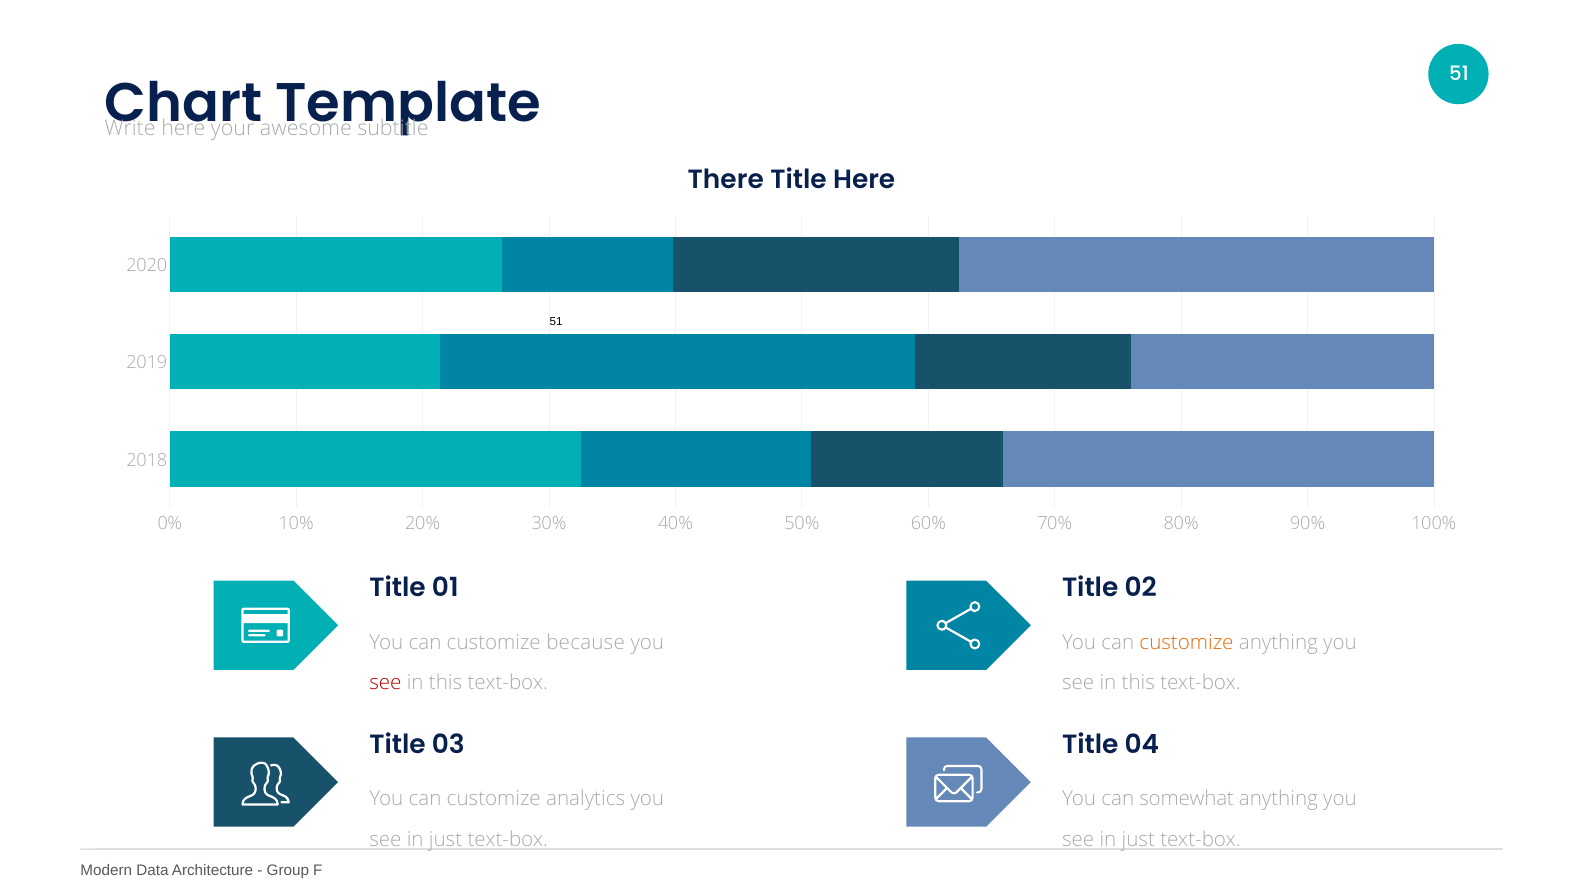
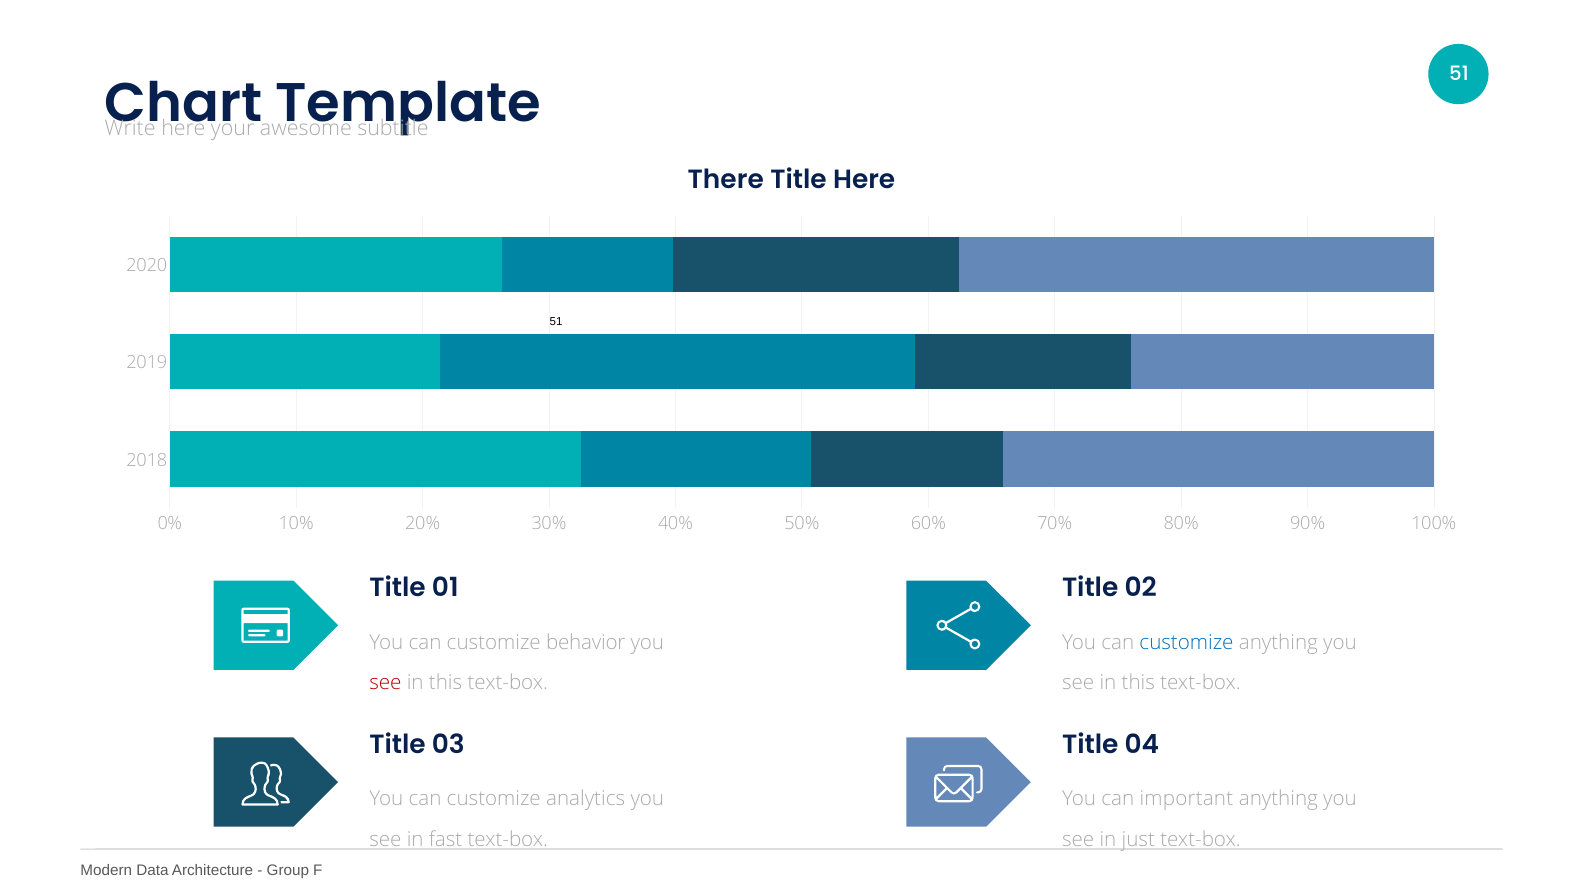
because: because -> behavior
customize at (1187, 643) colour: orange -> blue
somewhat: somewhat -> important
just at (446, 840): just -> fast
